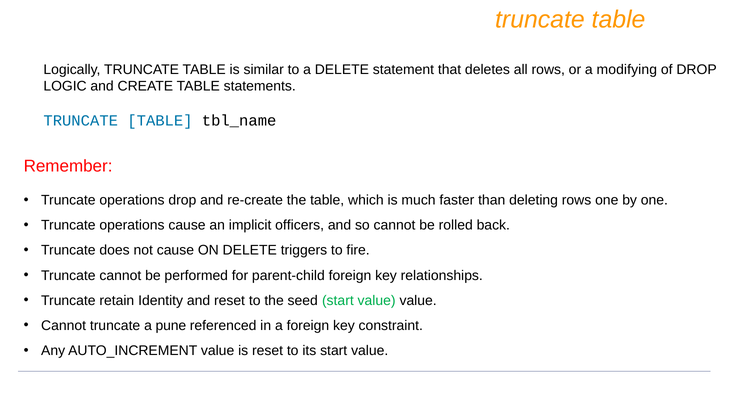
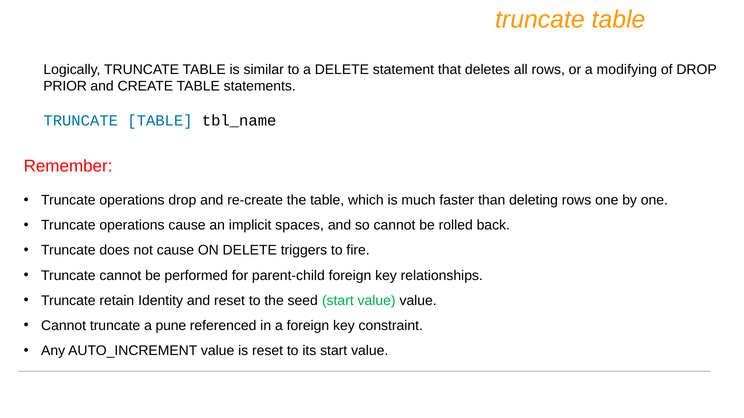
LOGIC: LOGIC -> PRIOR
officers: officers -> spaces
